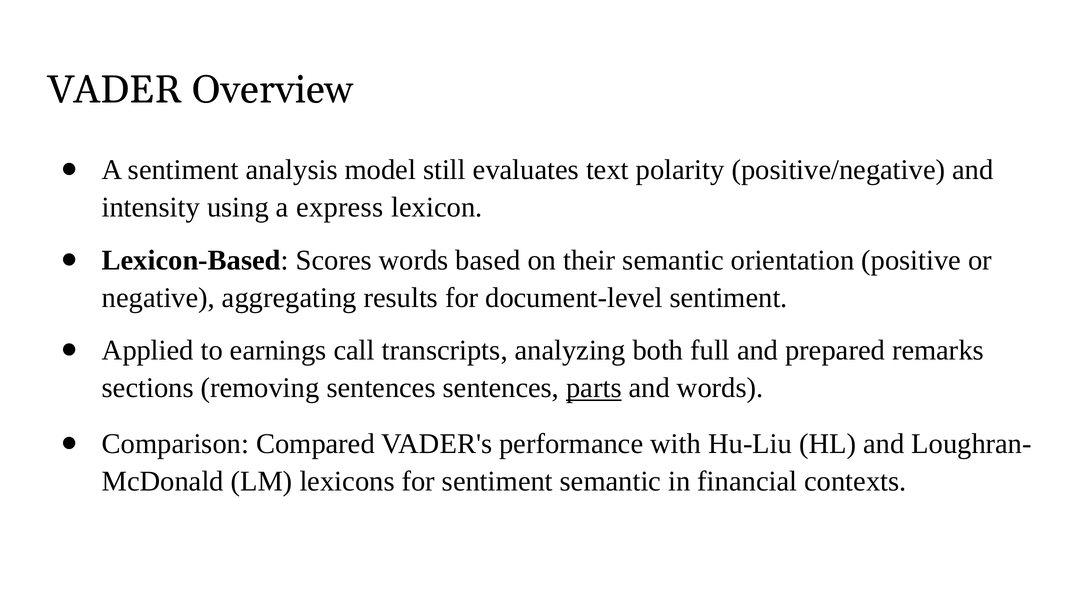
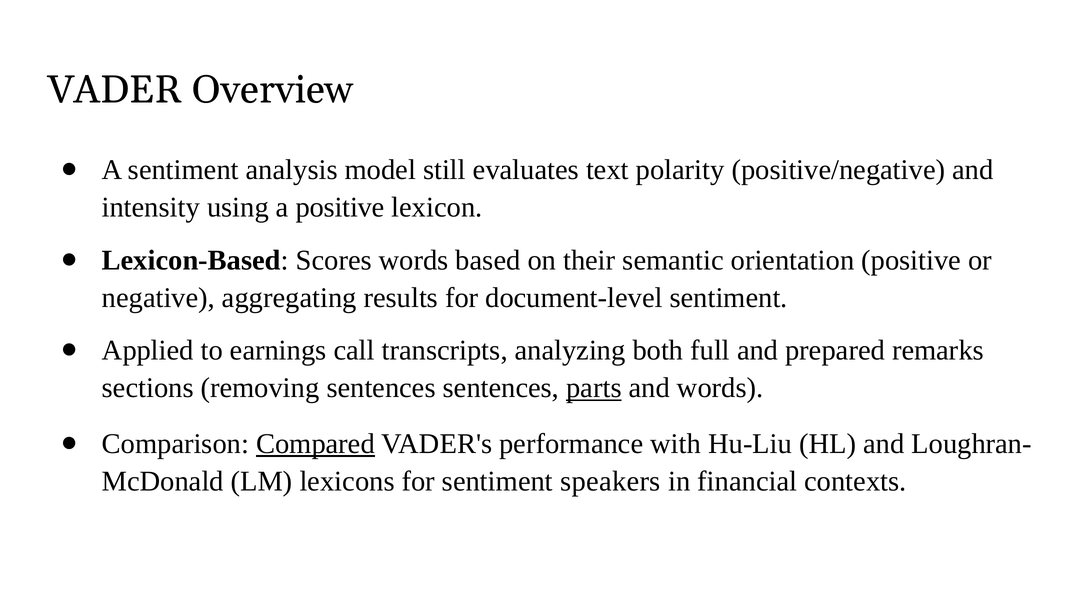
a express: express -> positive
Compared underline: none -> present
sentiment semantic: semantic -> speakers
